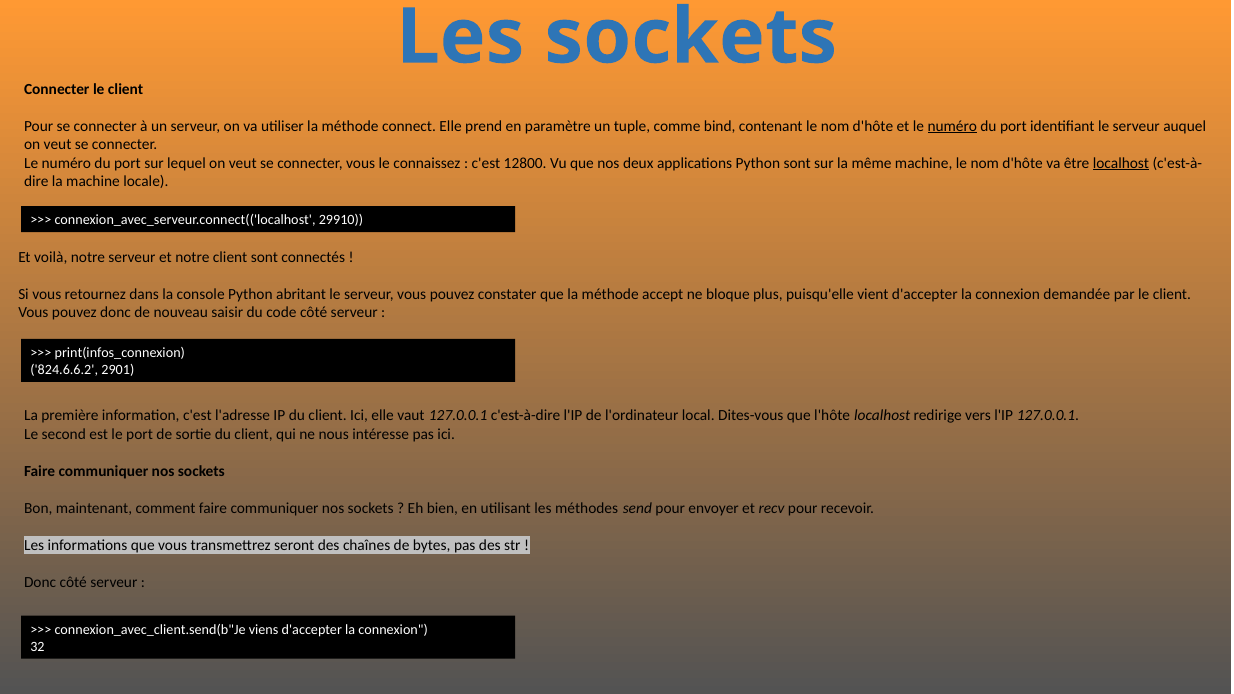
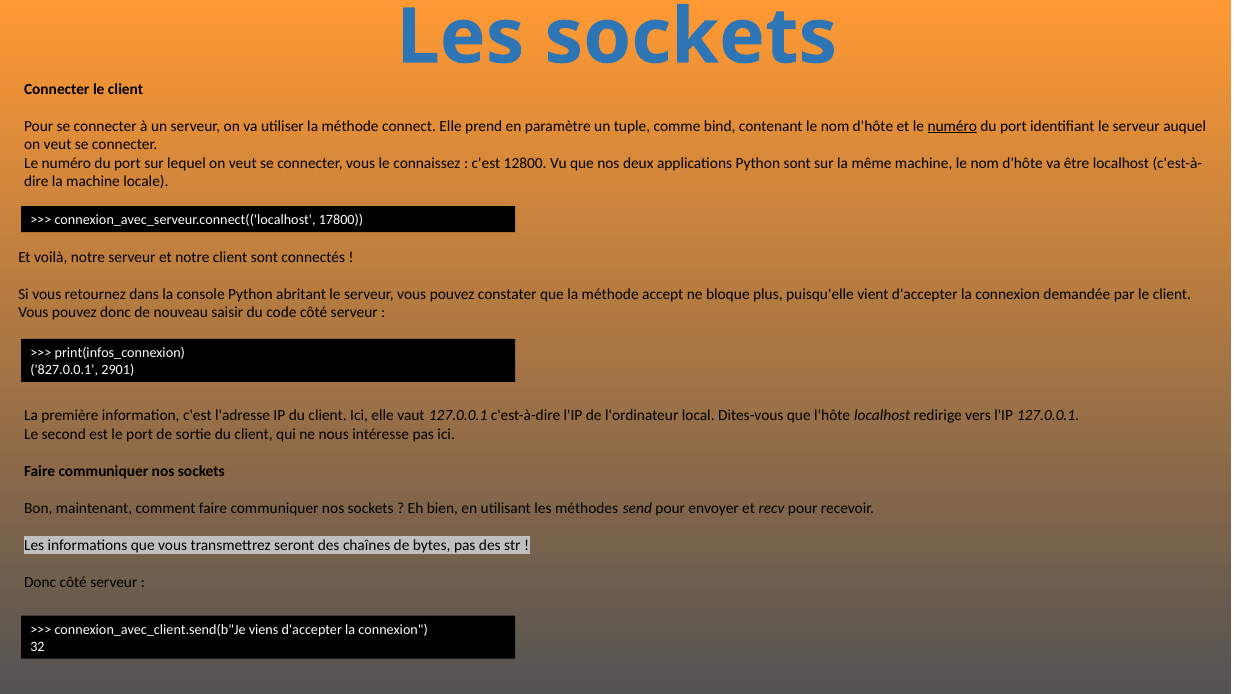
localhost at (1121, 163) underline: present -> none
29910: 29910 -> 17800
824.6.6.2: 824.6.6.2 -> 827.0.0.1
